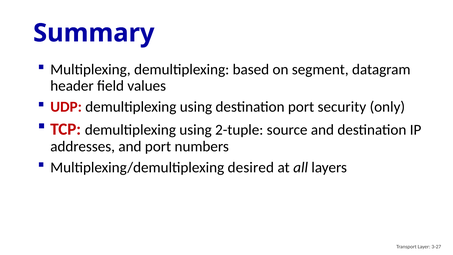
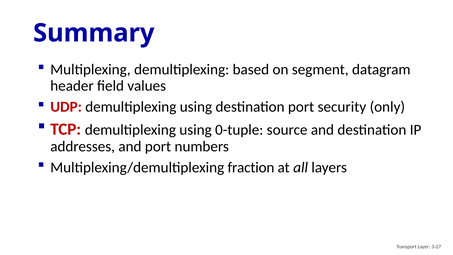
2-tuple: 2-tuple -> 0-tuple
desired: desired -> fraction
